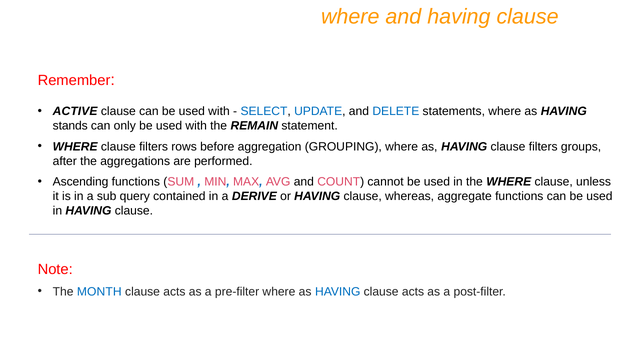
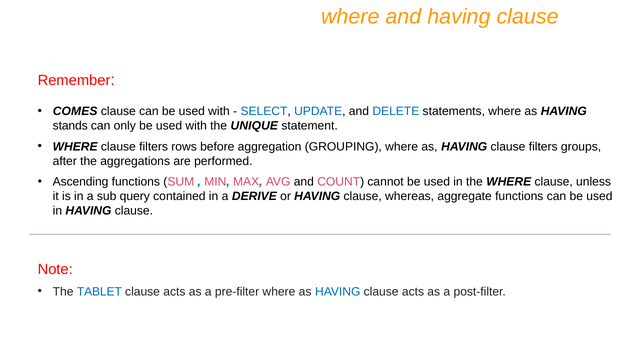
ACTIVE: ACTIVE -> COMES
REMAIN: REMAIN -> UNIQUE
MONTH: MONTH -> TABLET
